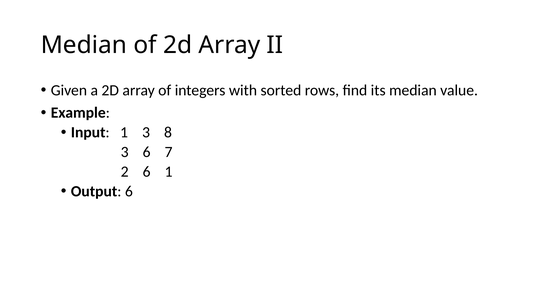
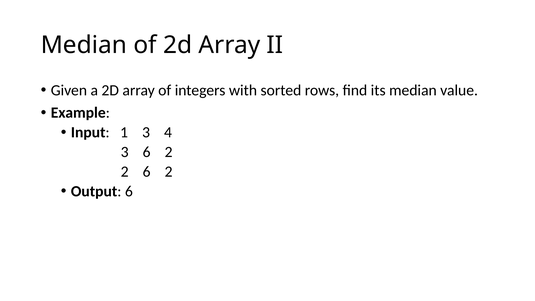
8: 8 -> 4
3 6 7: 7 -> 2
2 6 1: 1 -> 2
